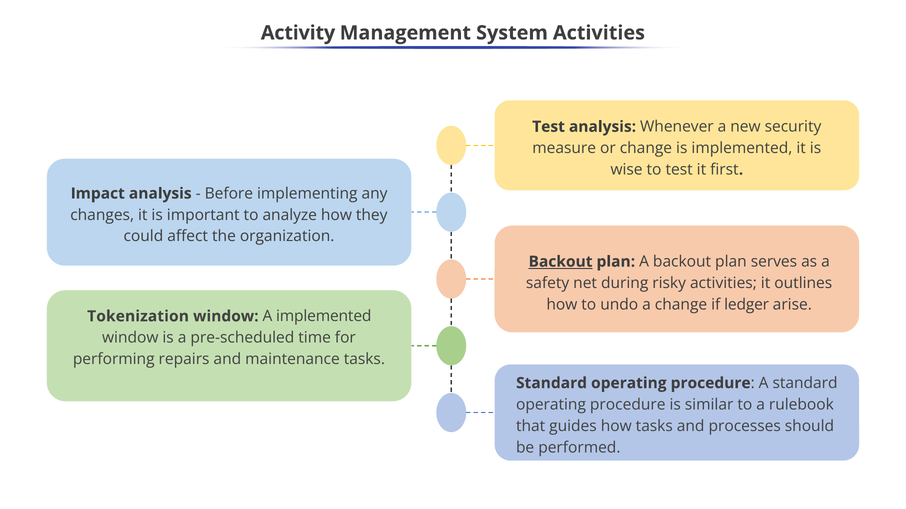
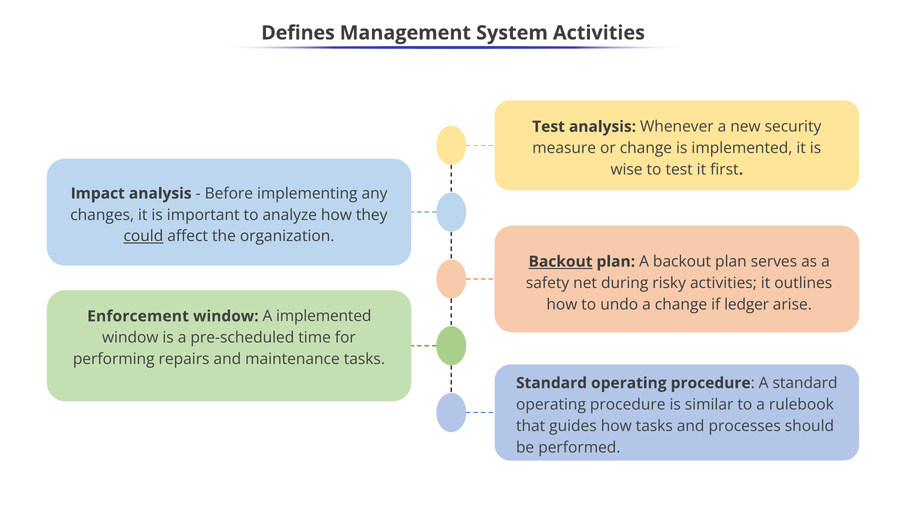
Activity: Activity -> Defines
could underline: none -> present
Tokenization: Tokenization -> Enforcement
